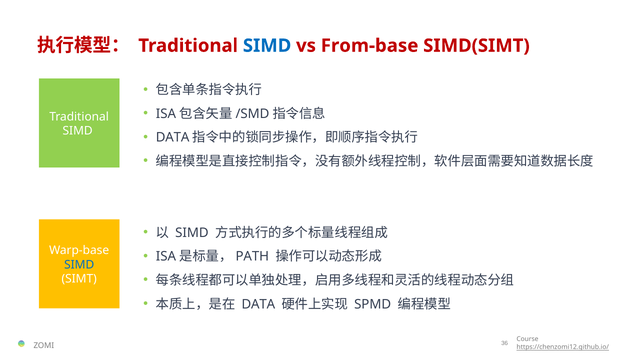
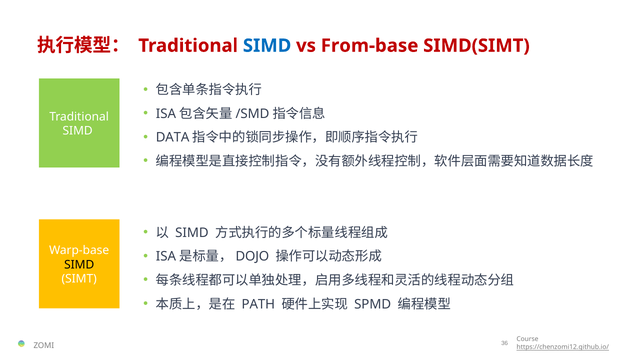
PATH: PATH -> DOJO
SIMD at (79, 265) colour: blue -> black
DATA at (258, 305): DATA -> PATH
